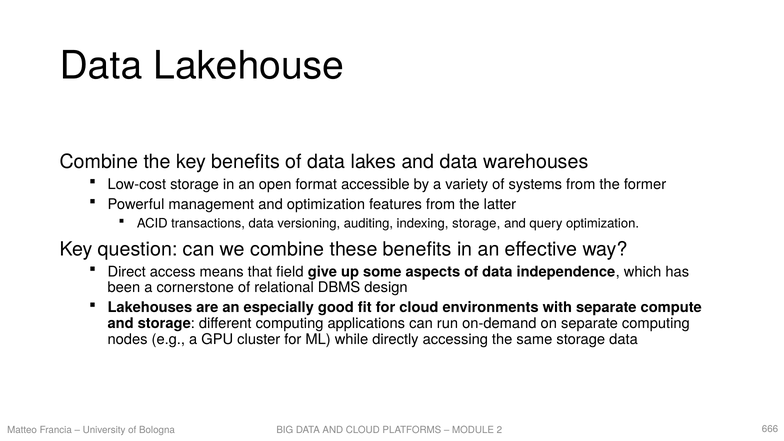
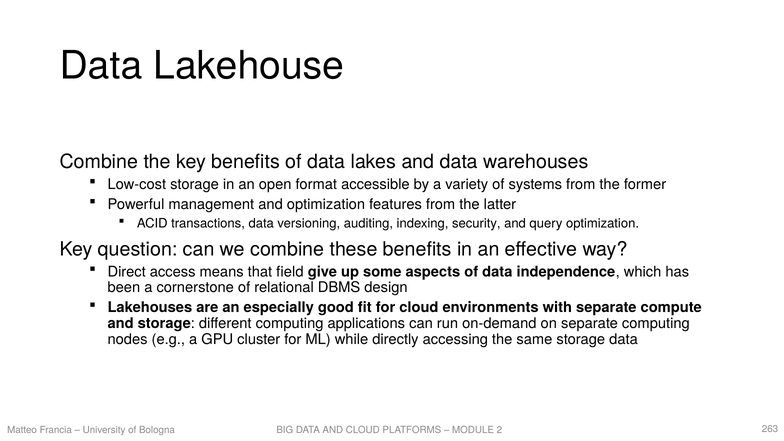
indexing storage: storage -> security
666: 666 -> 263
